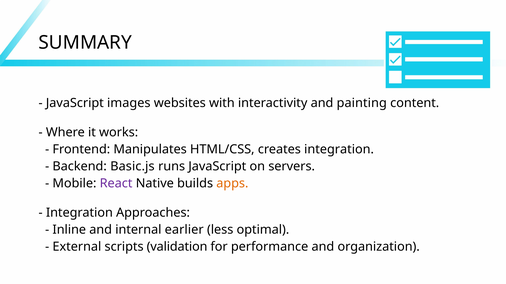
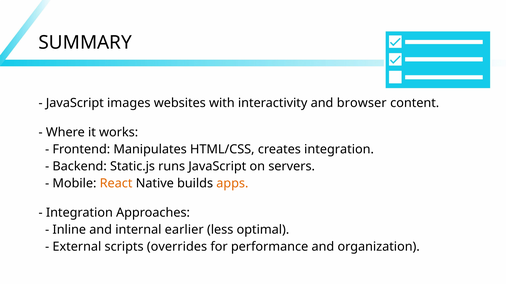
painting: painting -> browser
Basic.js: Basic.js -> Static.js
React colour: purple -> orange
validation: validation -> overrides
